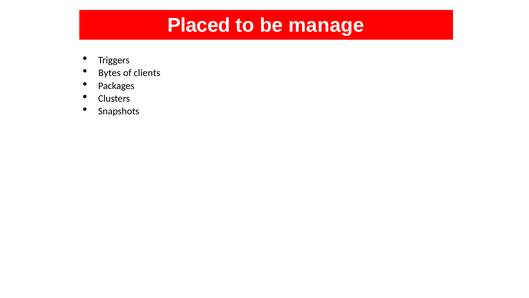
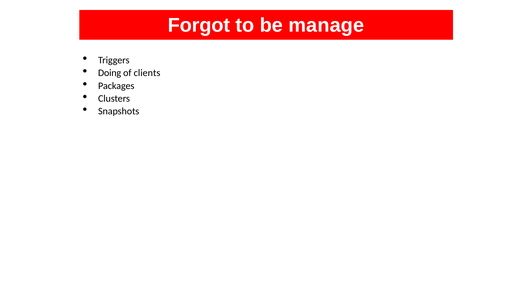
Placed: Placed -> Forgot
Bytes: Bytes -> Doing
